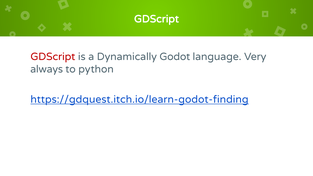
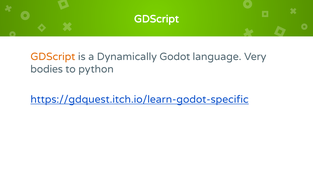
GDScript at (53, 57) colour: red -> orange
always: always -> bodies
https://gdquest.itch.io/learn-godot-finding: https://gdquest.itch.io/learn-godot-finding -> https://gdquest.itch.io/learn-godot-specific
